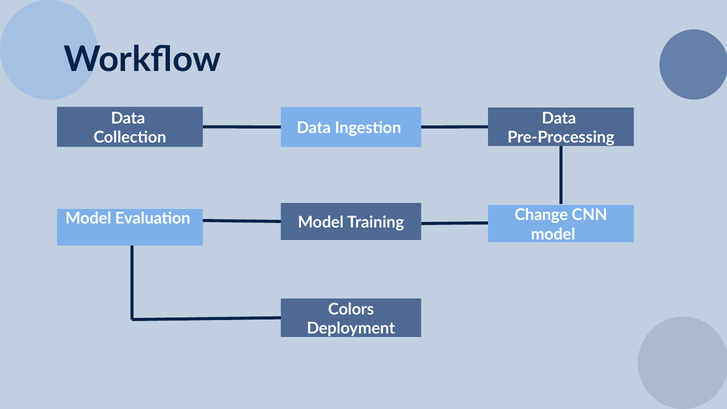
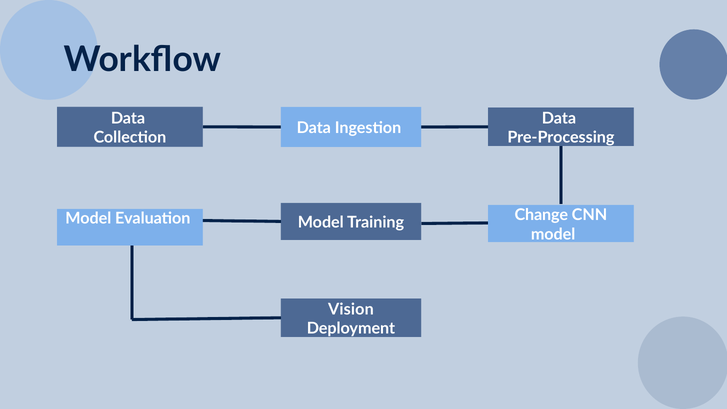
Colors: Colors -> Vision
